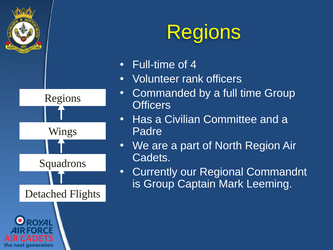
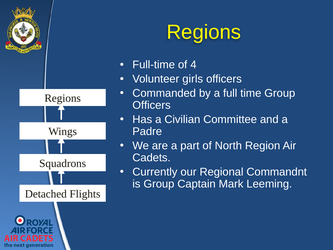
rank: rank -> girls
